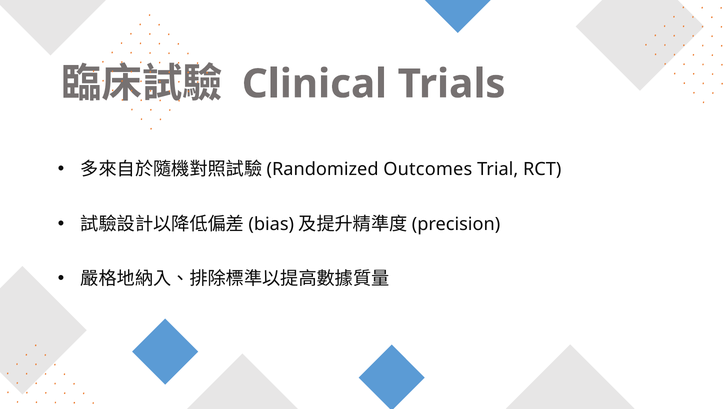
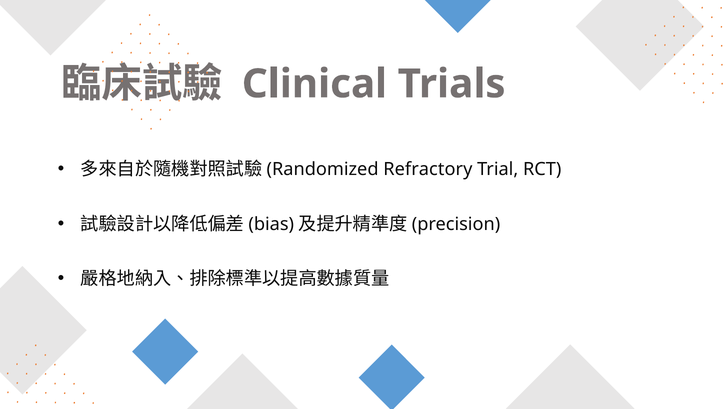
Outcomes: Outcomes -> Refractory
